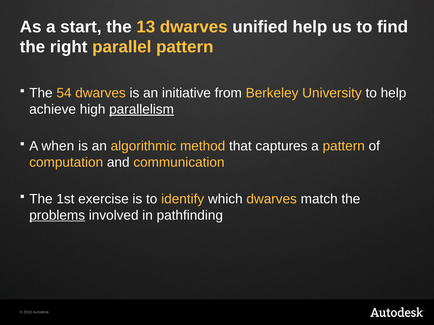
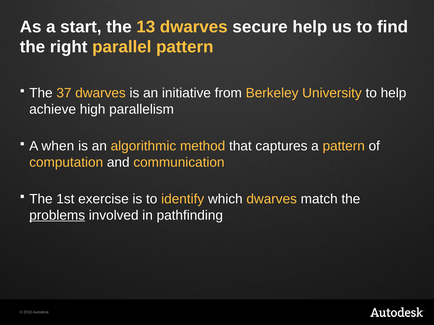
unified: unified -> secure
54: 54 -> 37
parallelism underline: present -> none
